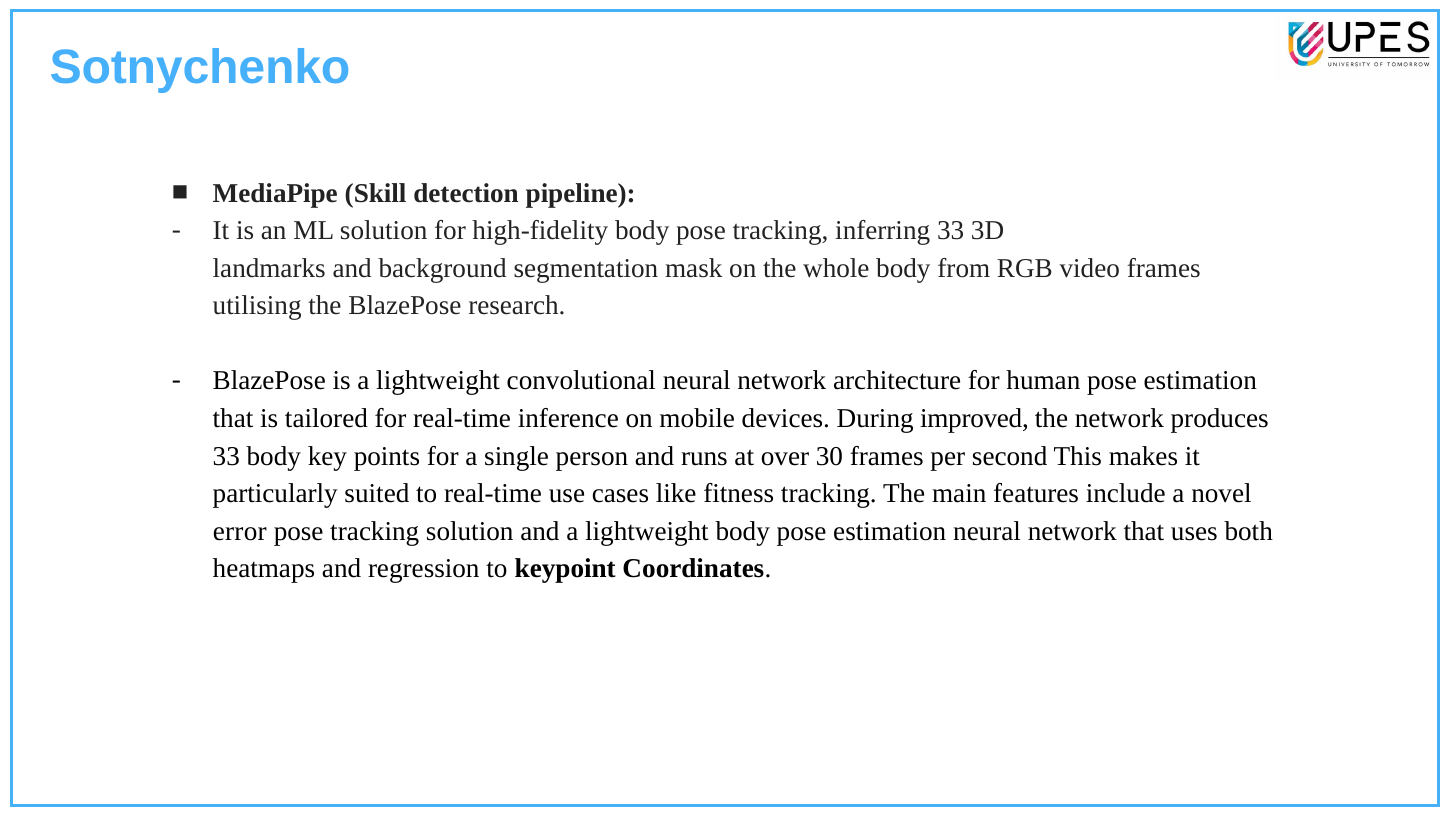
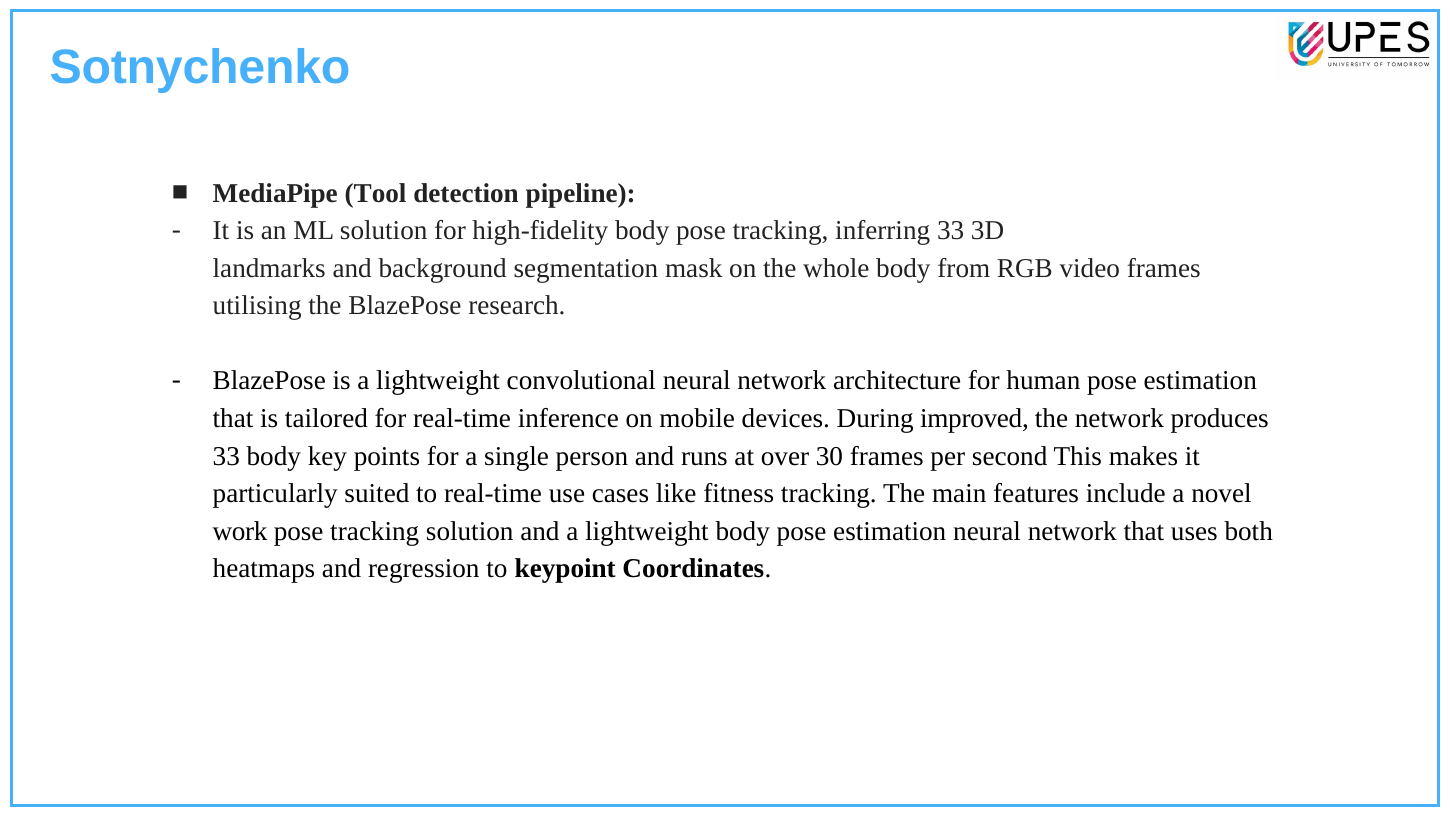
Skill: Skill -> Tool
error: error -> work
